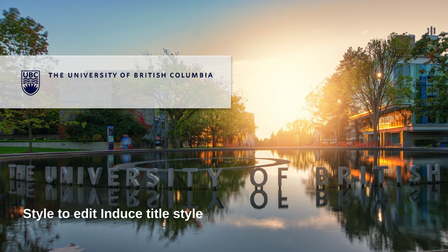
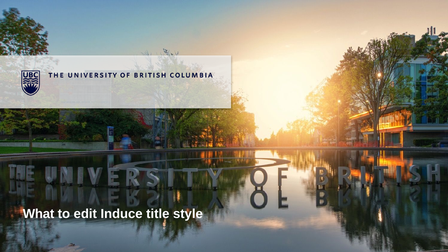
Style at (38, 214): Style -> What
